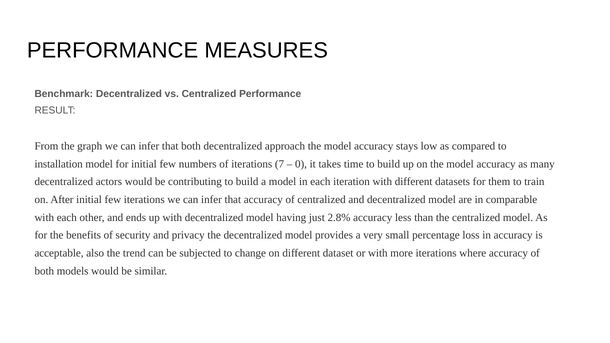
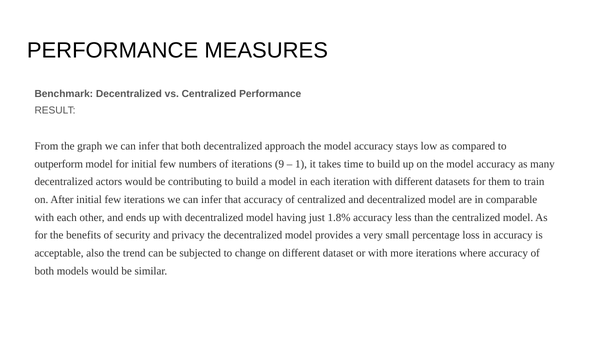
installation: installation -> outperform
7: 7 -> 9
0: 0 -> 1
2.8%: 2.8% -> 1.8%
